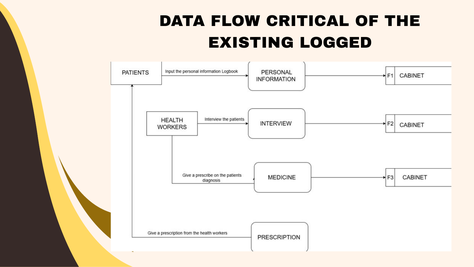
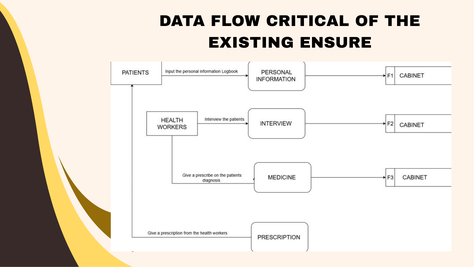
LOGGED: LOGGED -> ENSURE
